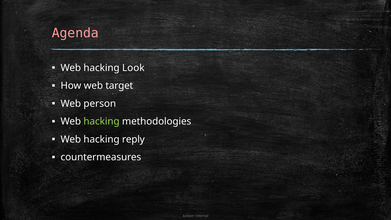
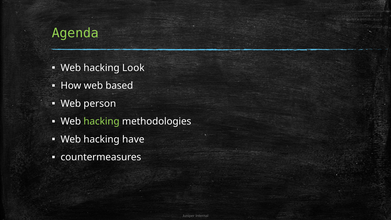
Agenda colour: pink -> light green
target: target -> based
reply: reply -> have
